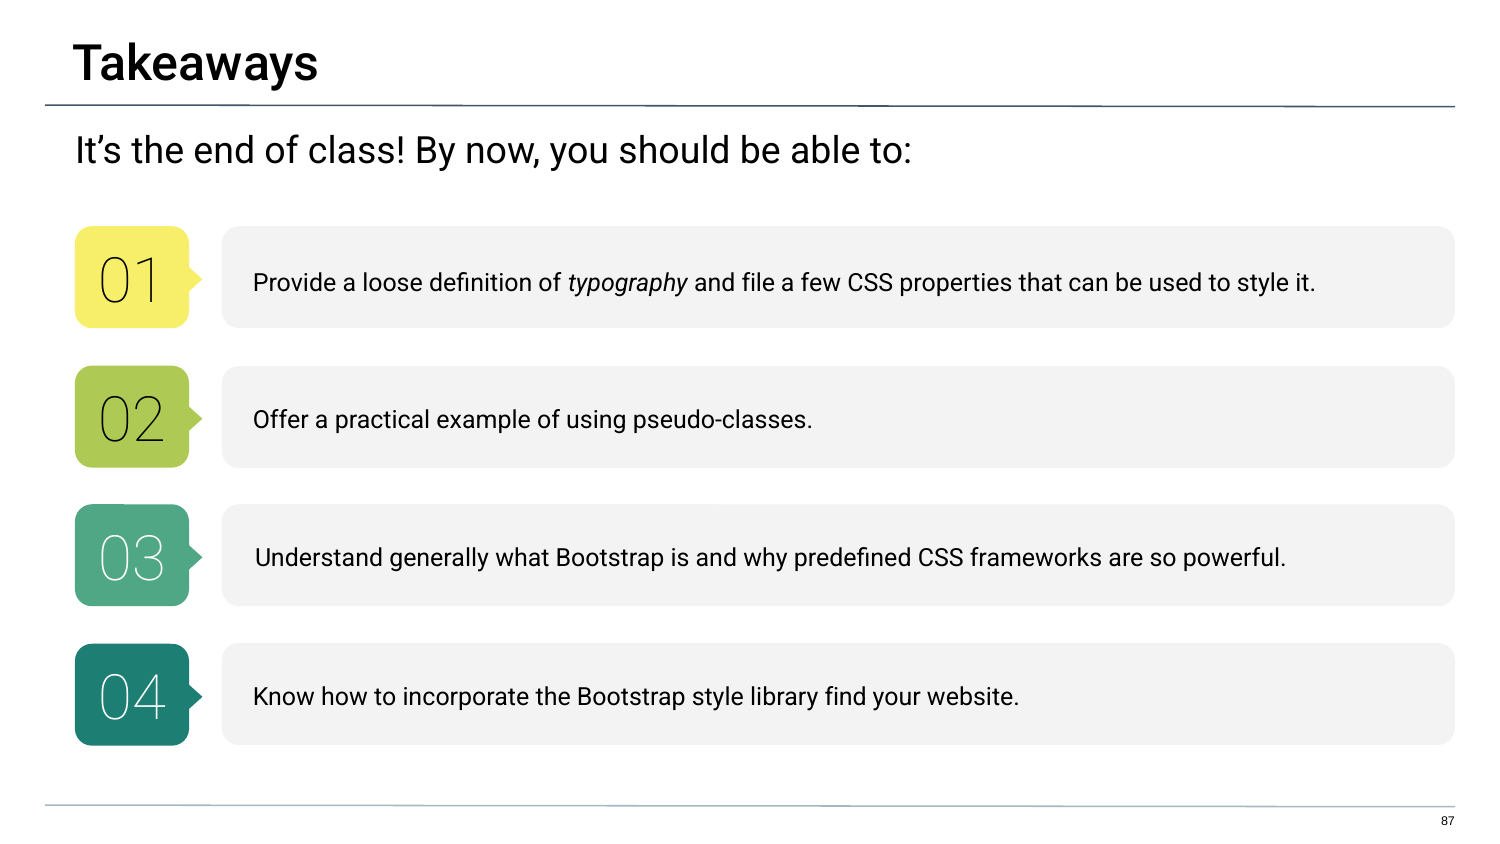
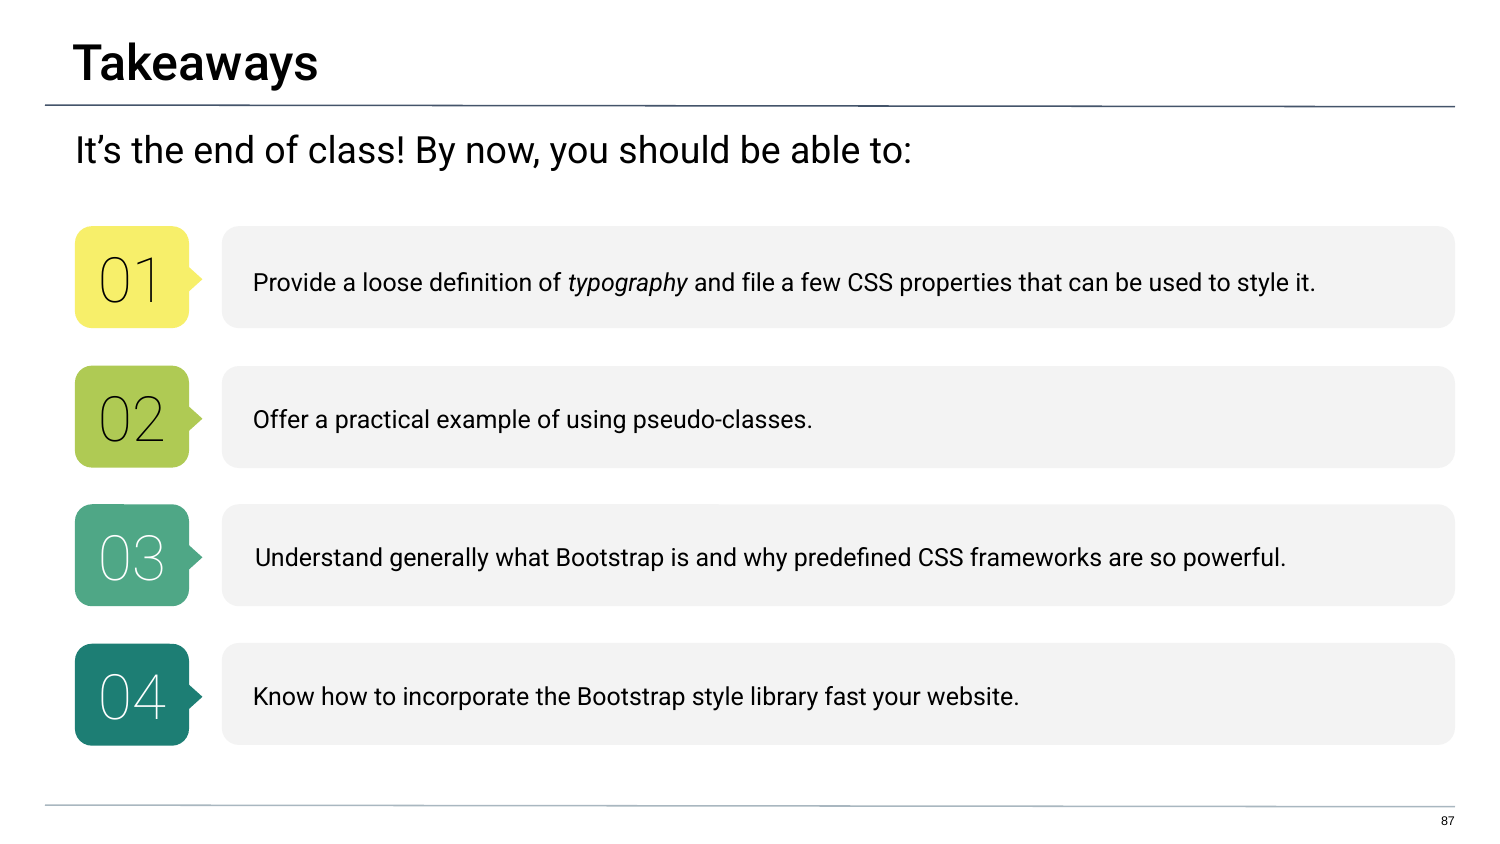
find: find -> fast
